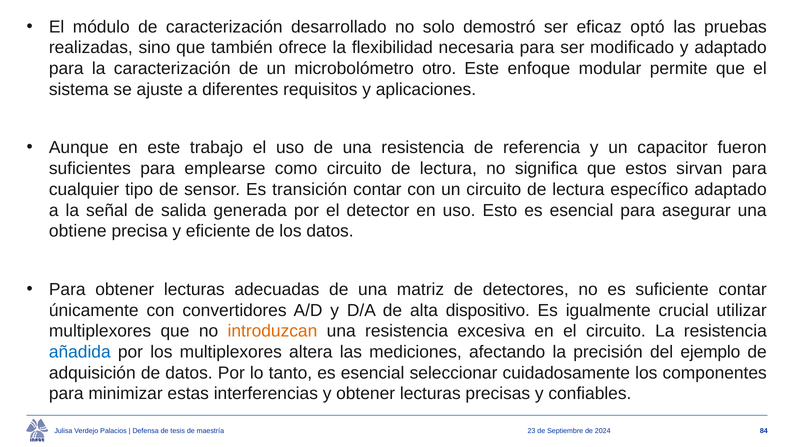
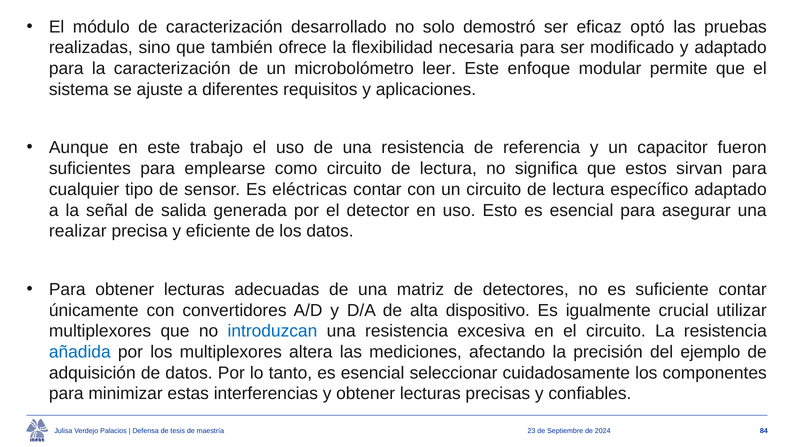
otro: otro -> leer
transición: transición -> eléctricas
obtiene: obtiene -> realizar
introduzcan colour: orange -> blue
